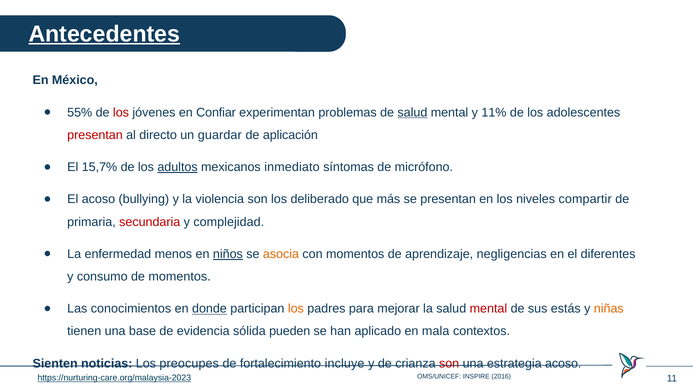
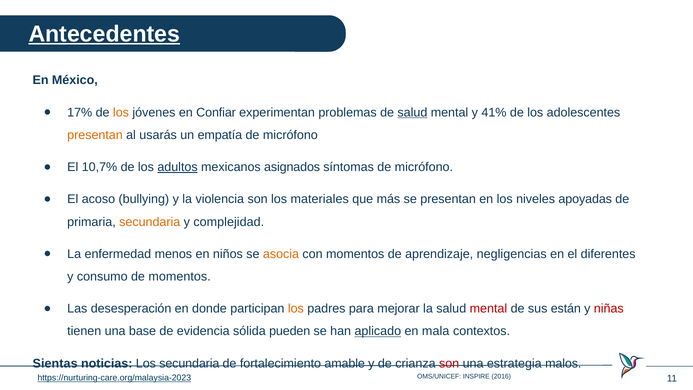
55%: 55% -> 17%
los at (121, 112) colour: red -> orange
11%: 11% -> 41%
presentan at (95, 135) colour: red -> orange
directo: directo -> usarás
guardar: guardar -> empatía
aplicación at (290, 135): aplicación -> micrófono
15,7%: 15,7% -> 10,7%
inmediato: inmediato -> asignados
deliberado: deliberado -> materiales
compartir: compartir -> apoyadas
secundaria at (150, 222) colour: red -> orange
niños underline: present -> none
conocimientos: conocimientos -> desesperación
donde underline: present -> none
estás: estás -> están
niñas colour: orange -> red
aplicado underline: none -> present
Sienten: Sienten -> Sientas
Los preocupes: preocupes -> secundaria
incluye: incluye -> amable
estrategia acoso: acoso -> malos
